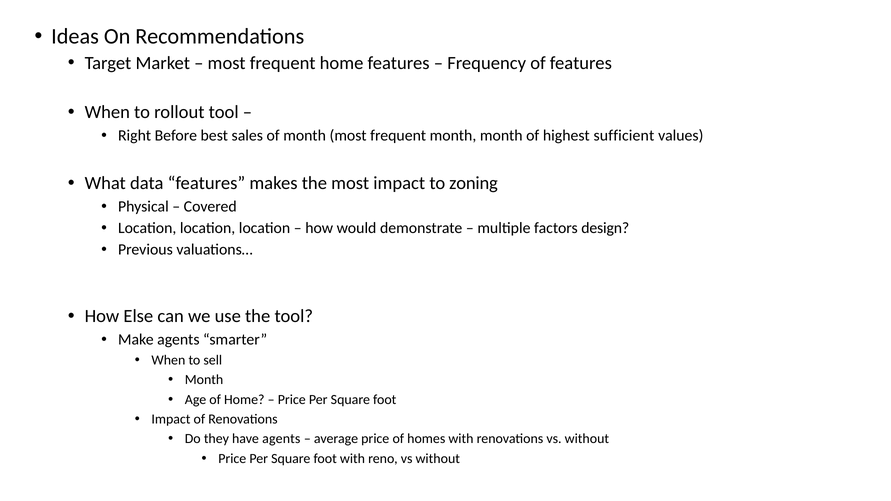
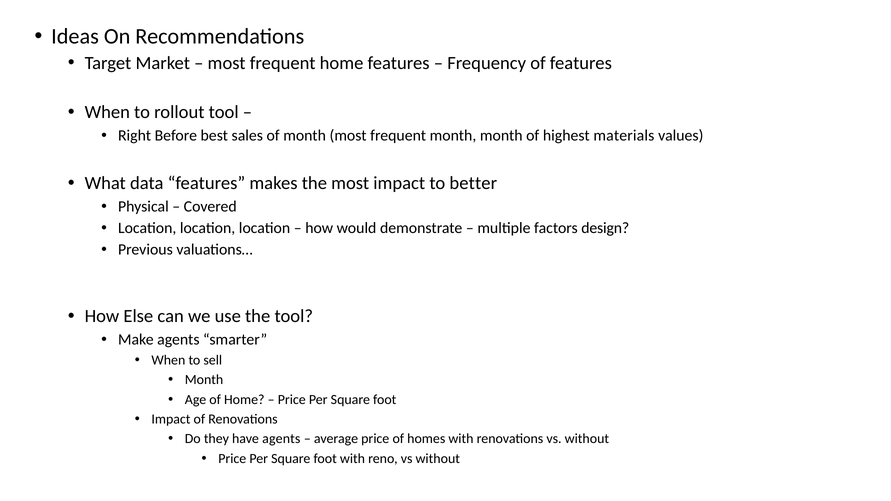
sufficient: sufficient -> materials
zoning: zoning -> better
